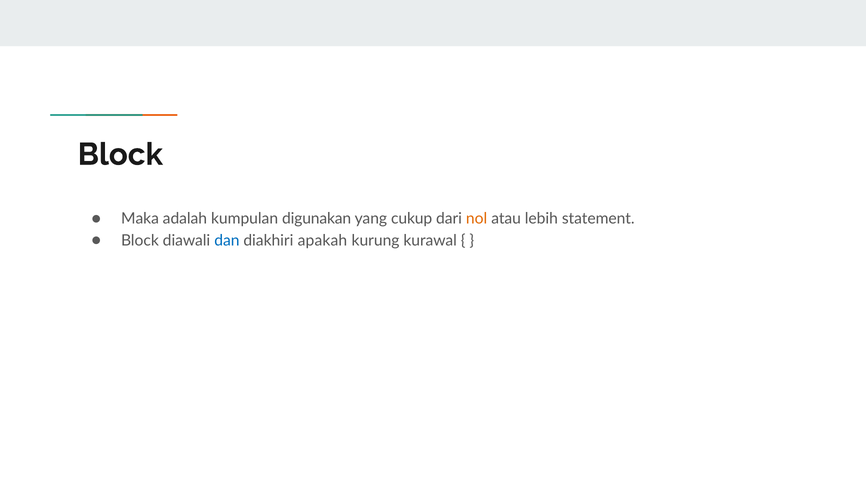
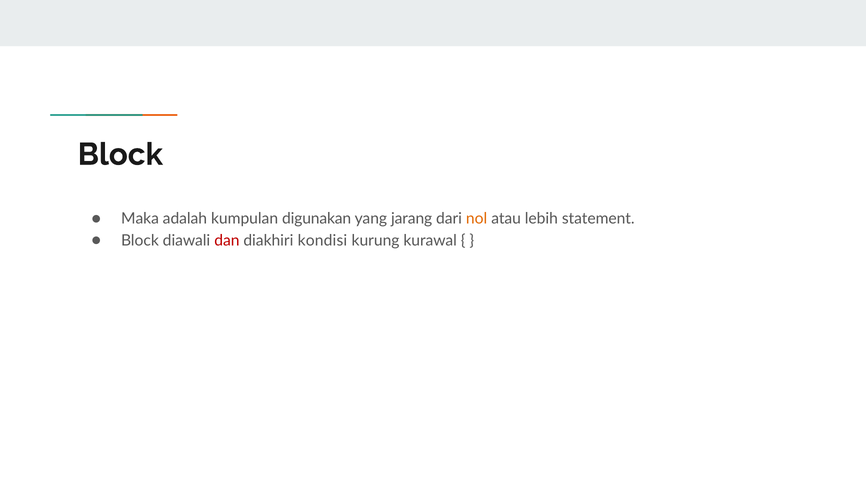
cukup: cukup -> jarang
dan colour: blue -> red
apakah: apakah -> kondisi
